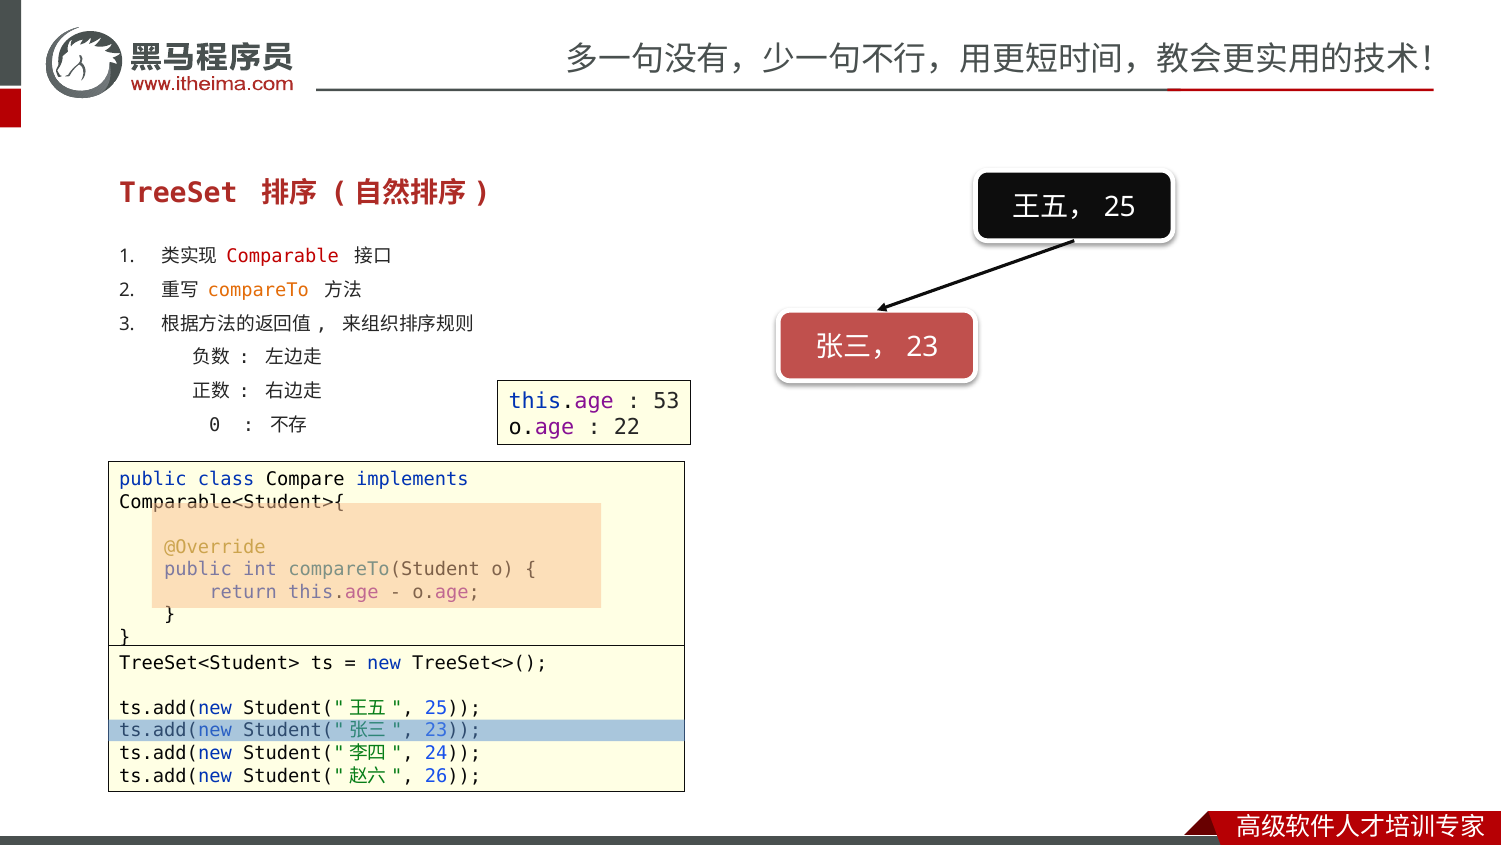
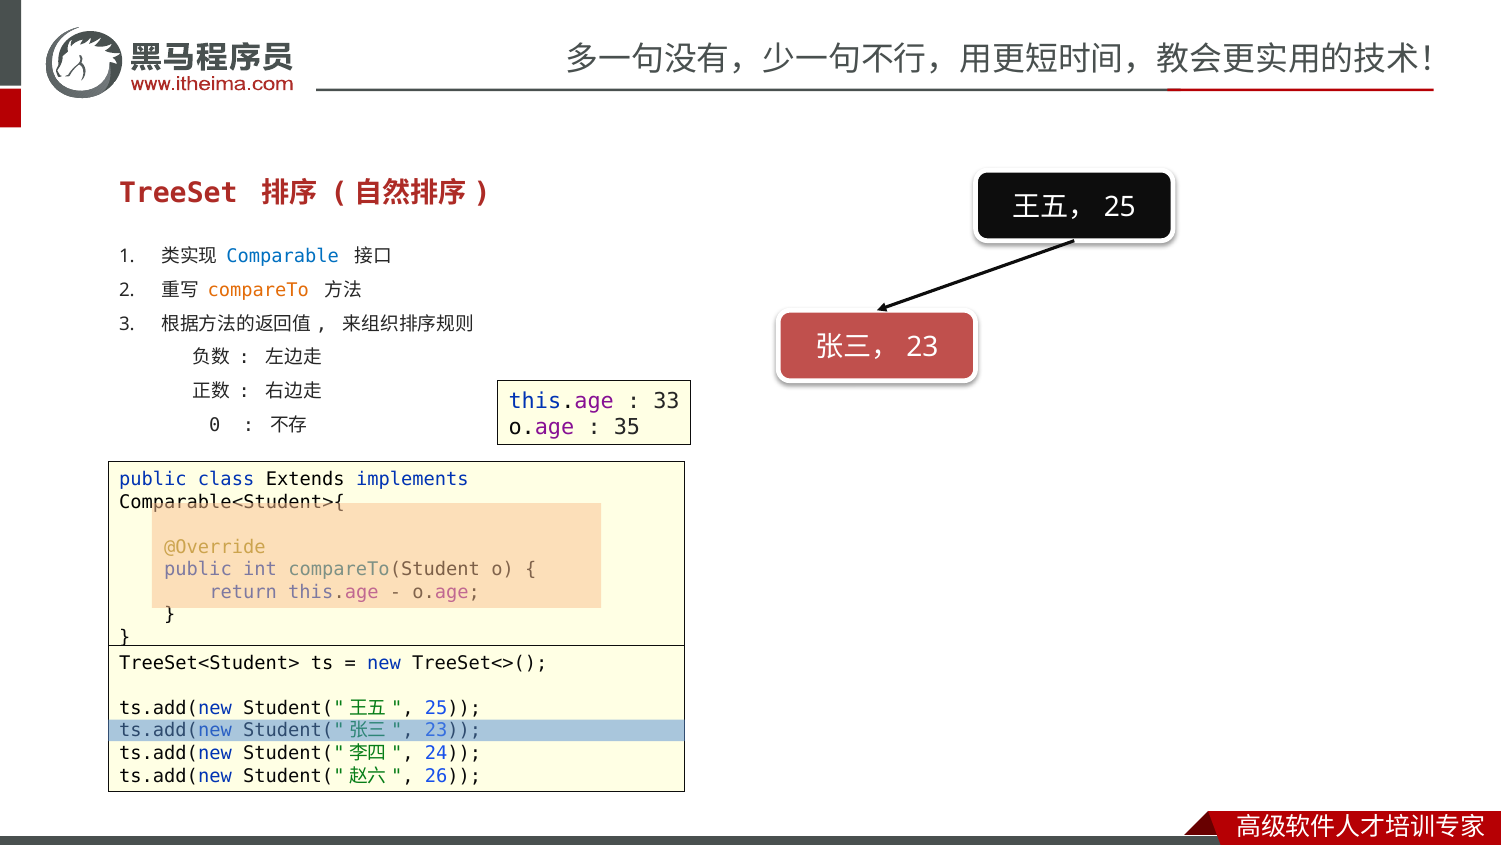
Comparable colour: red -> blue
53: 53 -> 33
22: 22 -> 35
Compare: Compare -> Extends
